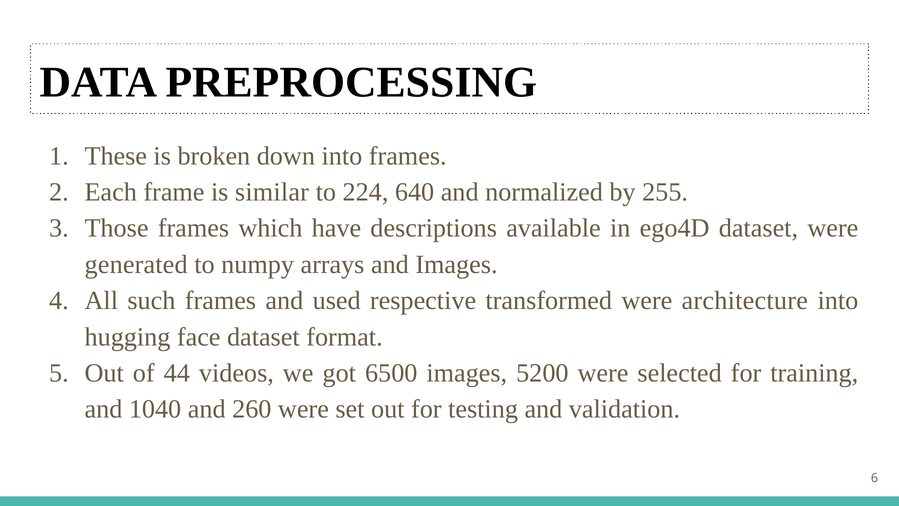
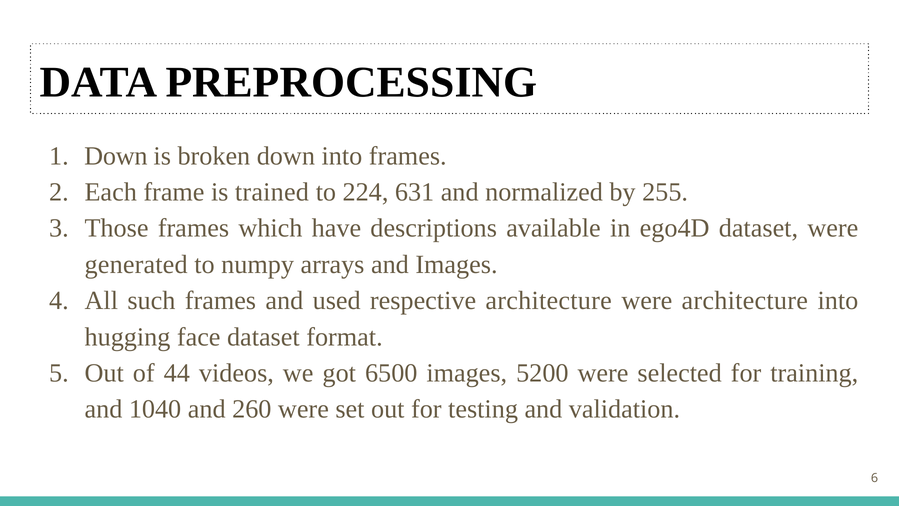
These at (116, 156): These -> Down
similar: similar -> trained
640: 640 -> 631
respective transformed: transformed -> architecture
